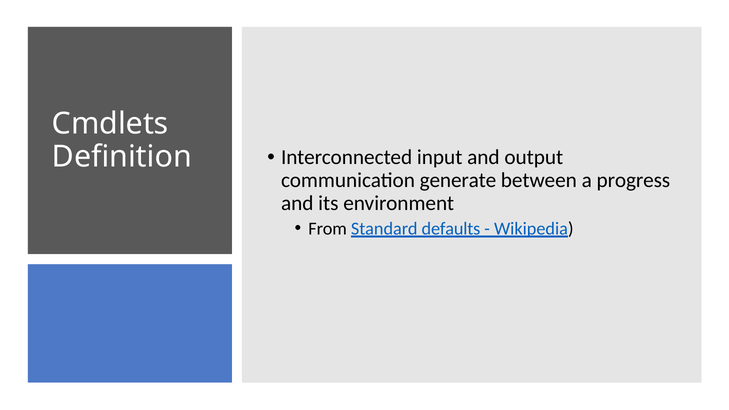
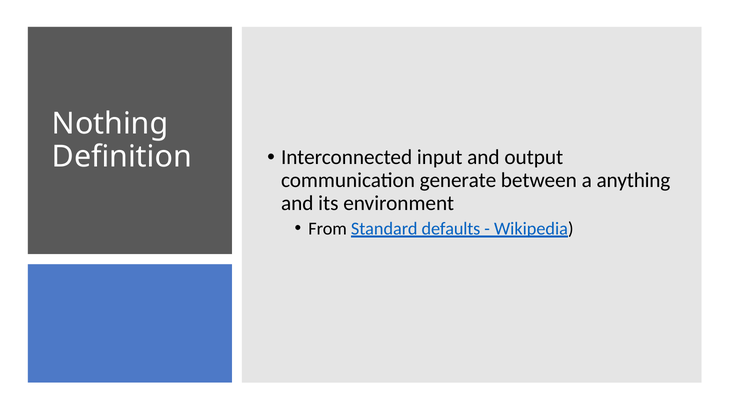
Cmdlets: Cmdlets -> Nothing
progress: progress -> anything
